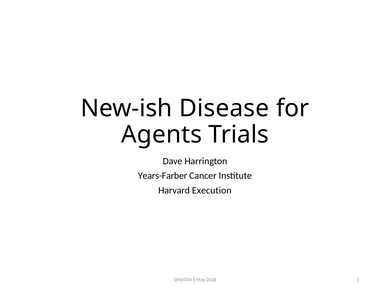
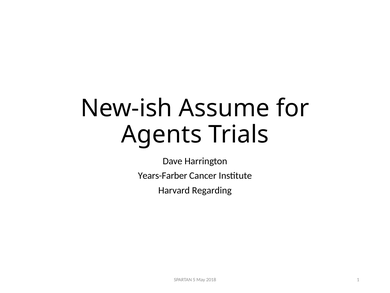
Disease: Disease -> Assume
Execution: Execution -> Regarding
